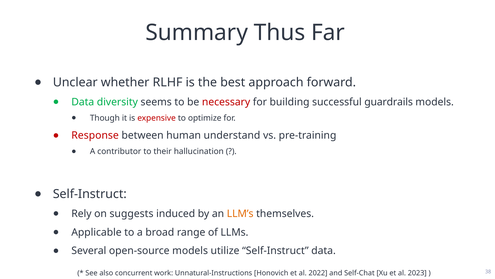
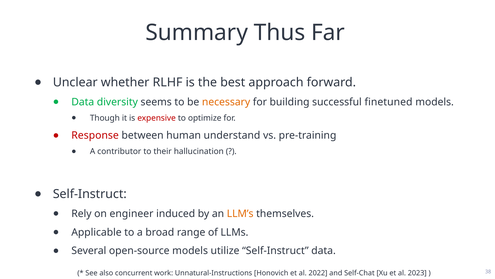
necessary colour: red -> orange
guardrails: guardrails -> finetuned
suggests: suggests -> engineer
